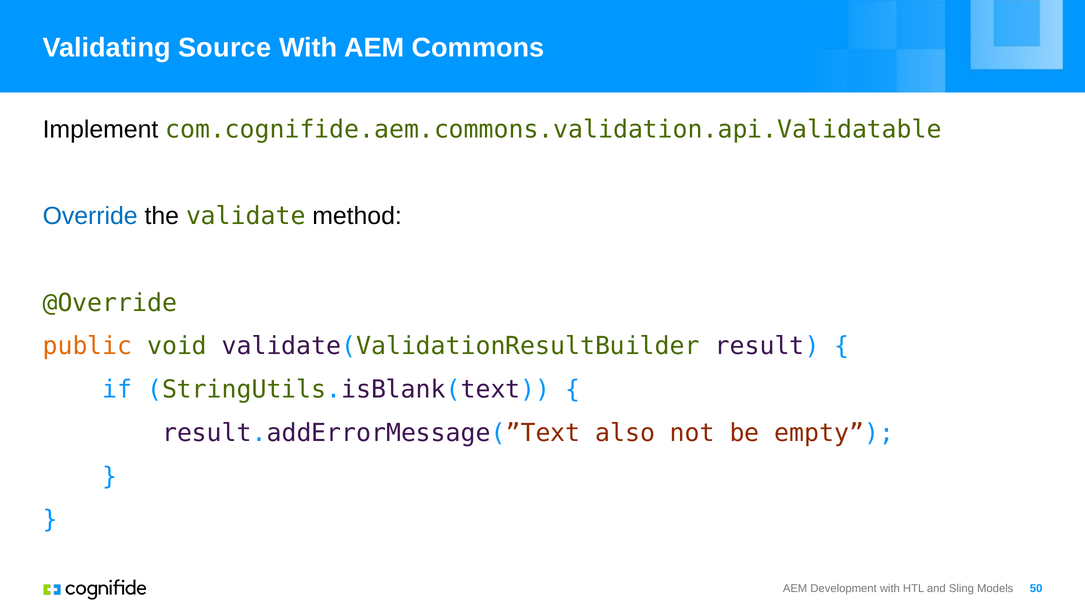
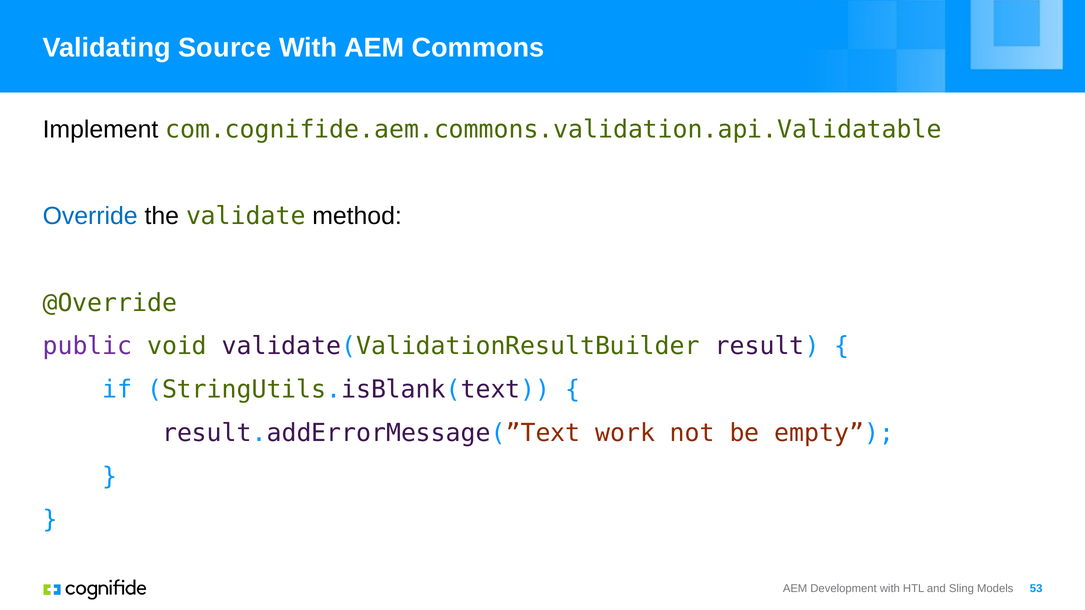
public colour: orange -> purple
also: also -> work
50: 50 -> 53
